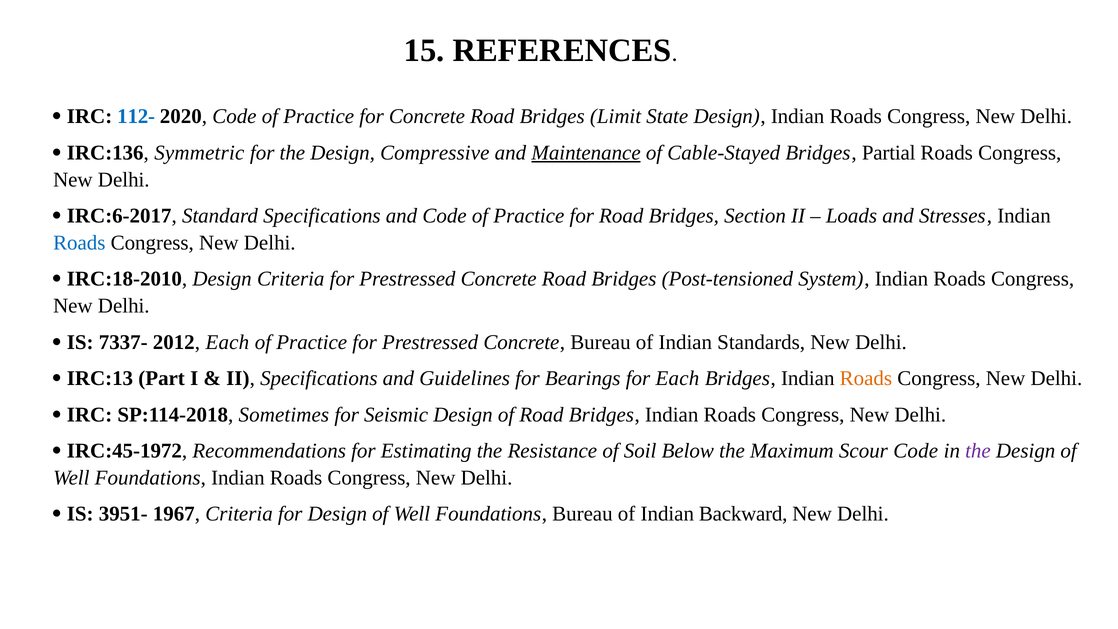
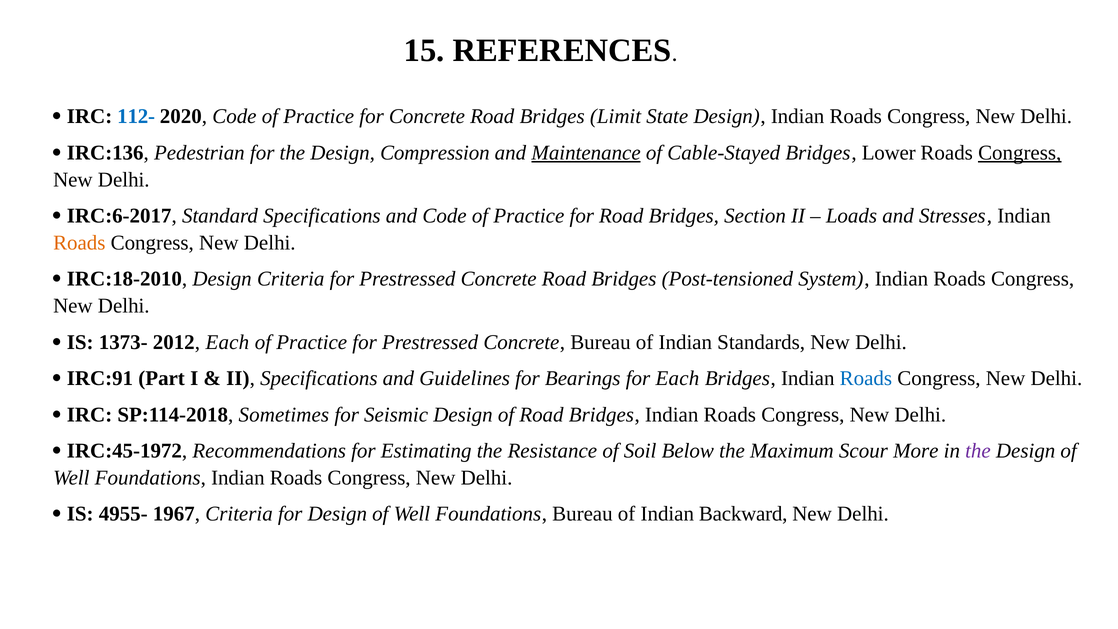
Symmetric: Symmetric -> Pedestrian
Compressive: Compressive -> Compression
Partial: Partial -> Lower
Congress at (1020, 153) underline: none -> present
Roads at (79, 243) colour: blue -> orange
7337-: 7337- -> 1373-
IRC:13: IRC:13 -> IRC:91
Roads at (866, 378) colour: orange -> blue
Scour Code: Code -> More
3951-: 3951- -> 4955-
